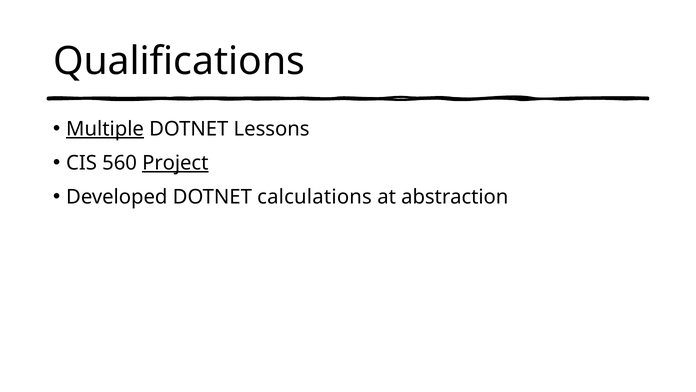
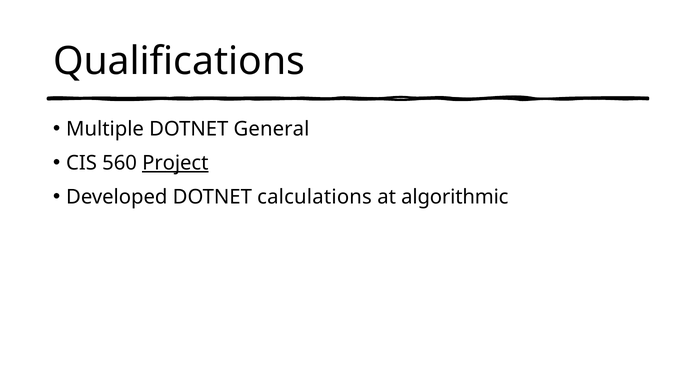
Multiple underline: present -> none
Lessons: Lessons -> General
abstraction: abstraction -> algorithmic
